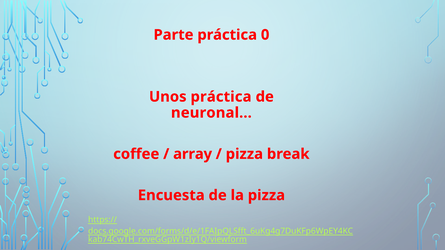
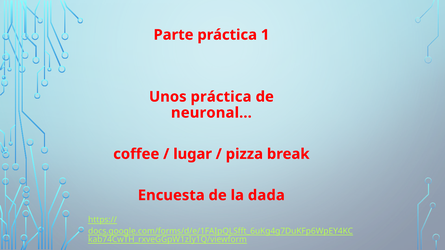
0: 0 -> 1
array: array -> lugar
la pizza: pizza -> dada
